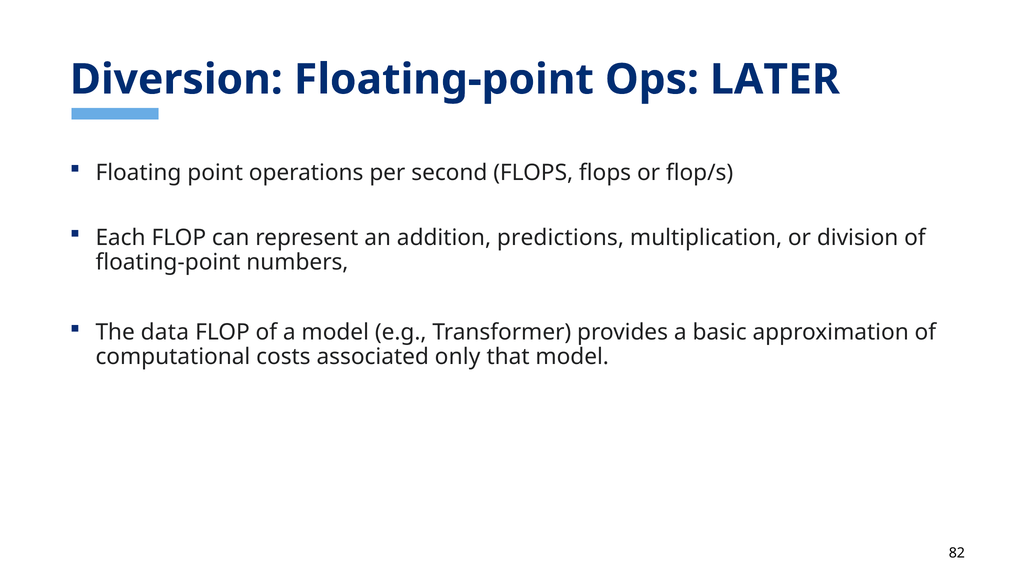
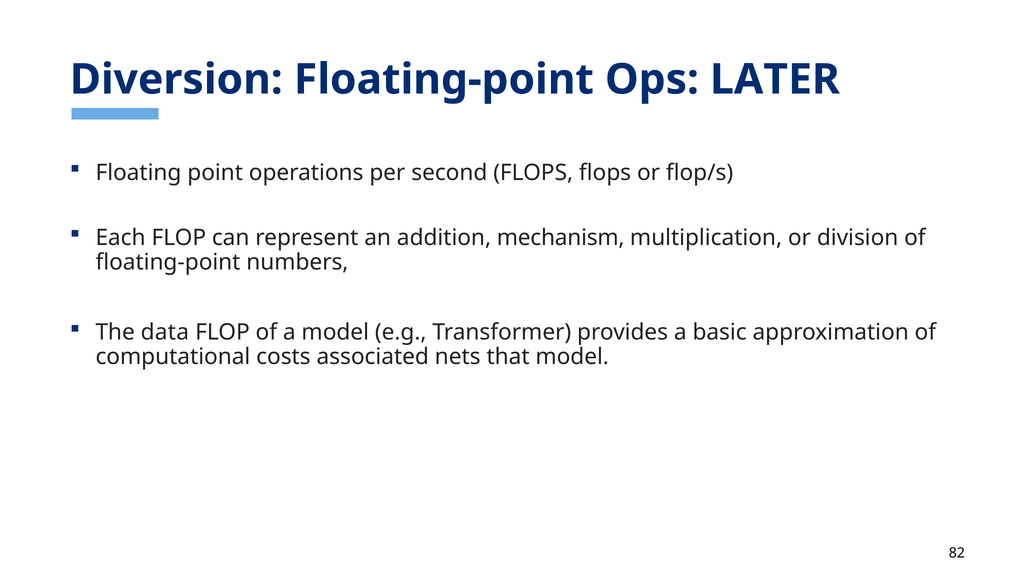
predictions: predictions -> mechanism
only: only -> nets
